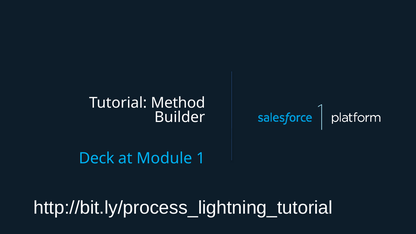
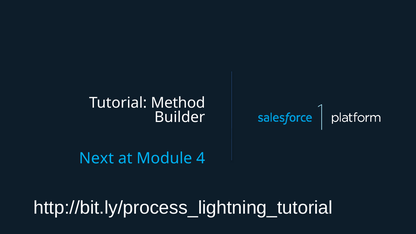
Deck: Deck -> Next
1: 1 -> 4
